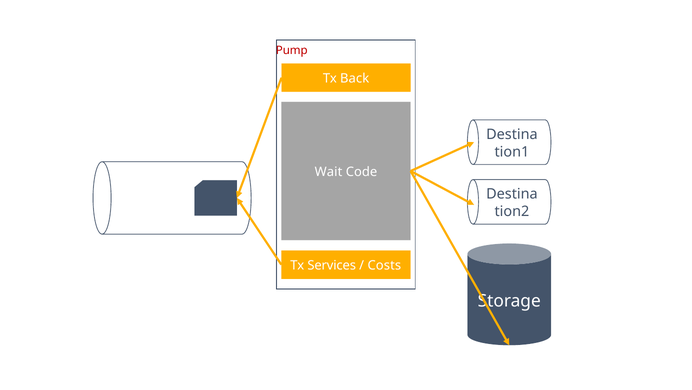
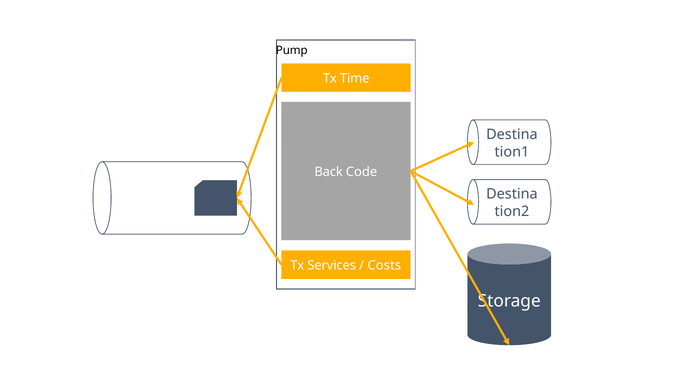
Pump colour: red -> black
Back: Back -> Time
Wait: Wait -> Back
